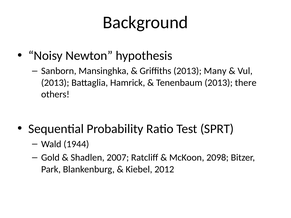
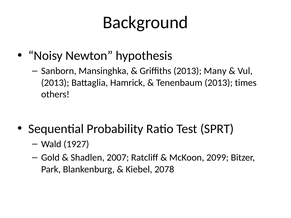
there: there -> times
1944: 1944 -> 1927
2098: 2098 -> 2099
2012: 2012 -> 2078
